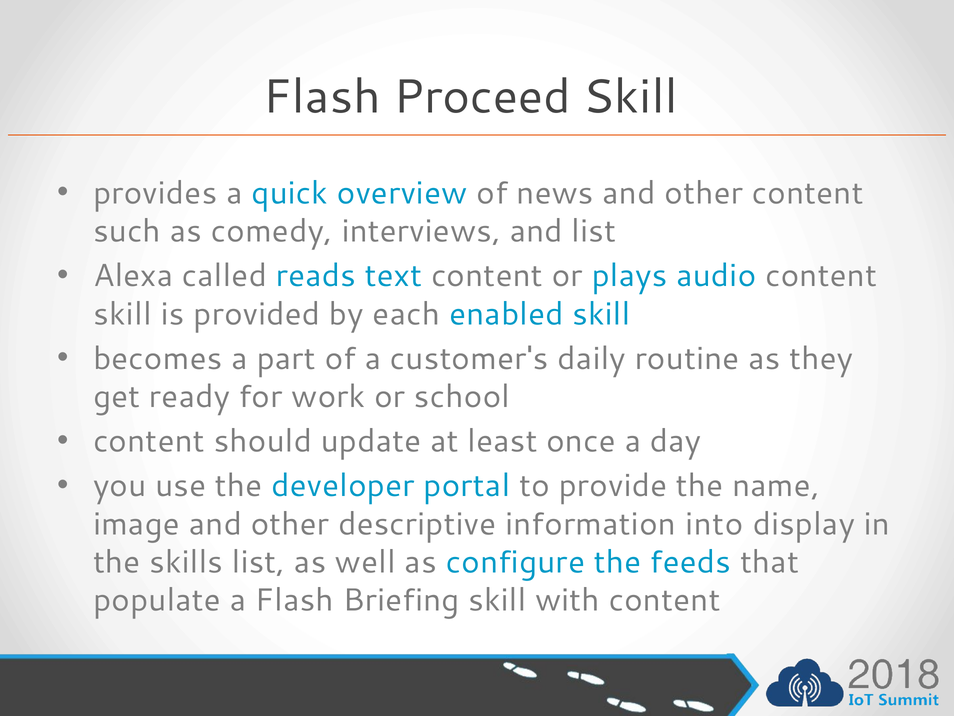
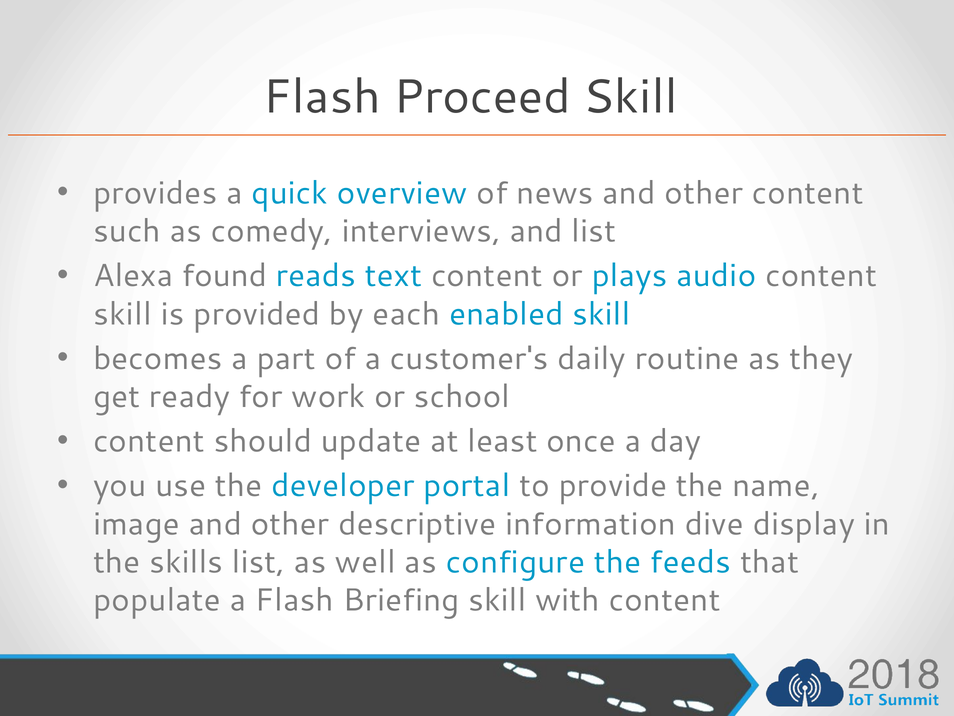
called: called -> found
into: into -> dive
